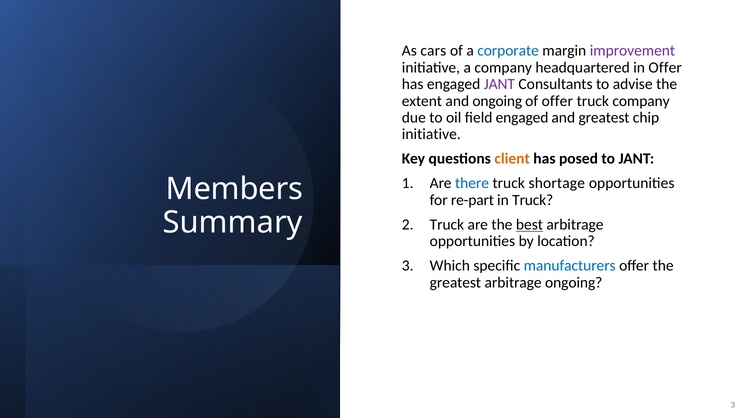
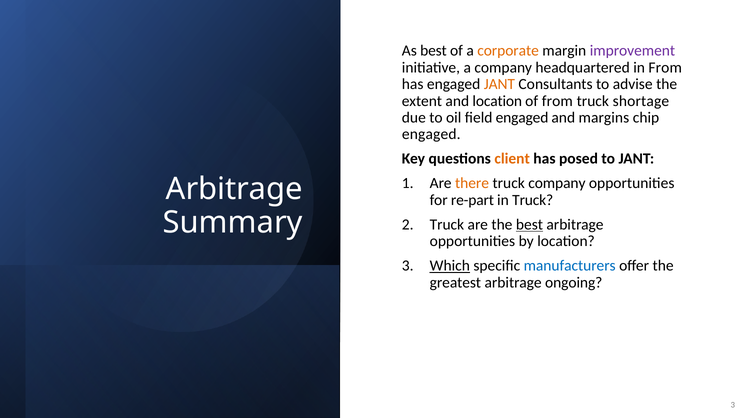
As cars: cars -> best
corporate colour: blue -> orange
in Offer: Offer -> From
JANT at (499, 84) colour: purple -> orange
and ongoing: ongoing -> location
of offer: offer -> from
truck company: company -> shortage
and greatest: greatest -> margins
initiative at (431, 134): initiative -> engaged
there colour: blue -> orange
truck shortage: shortage -> company
Members at (234, 189): Members -> Arbitrage
Which underline: none -> present
